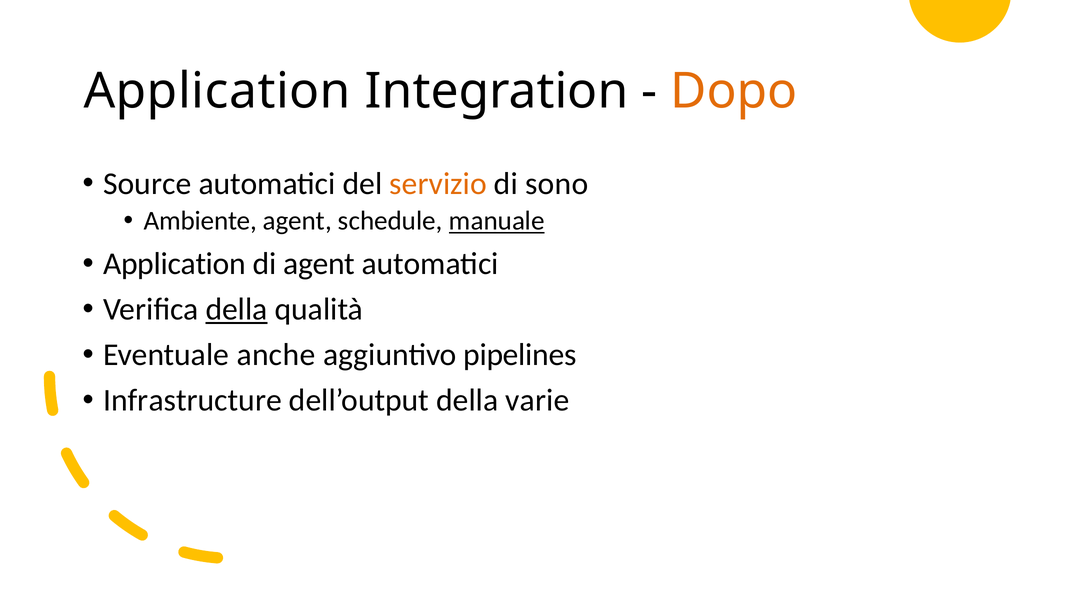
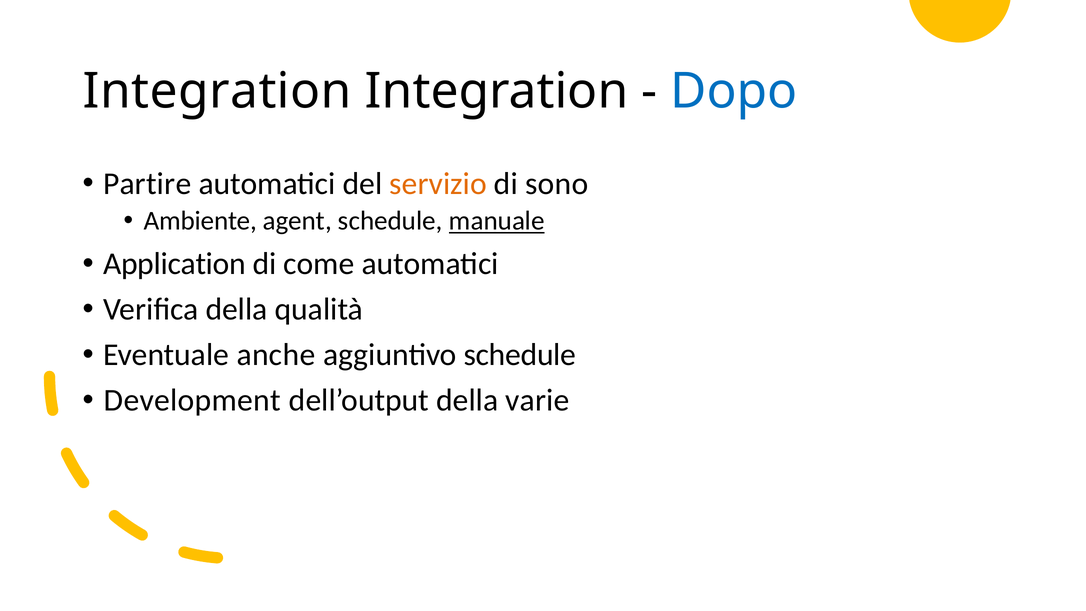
Application at (217, 91): Application -> Integration
Dopo colour: orange -> blue
Source: Source -> Partire
di agent: agent -> come
della at (237, 309) underline: present -> none
aggiuntivo pipelines: pipelines -> schedule
Infrastructure: Infrastructure -> Development
